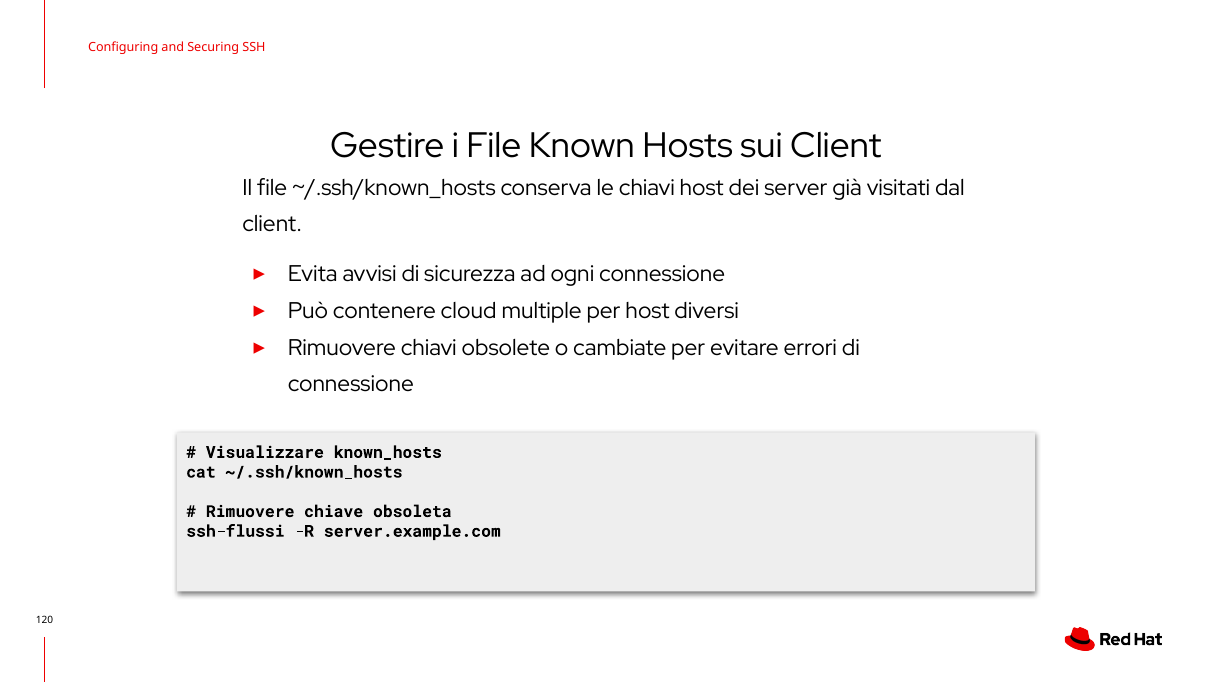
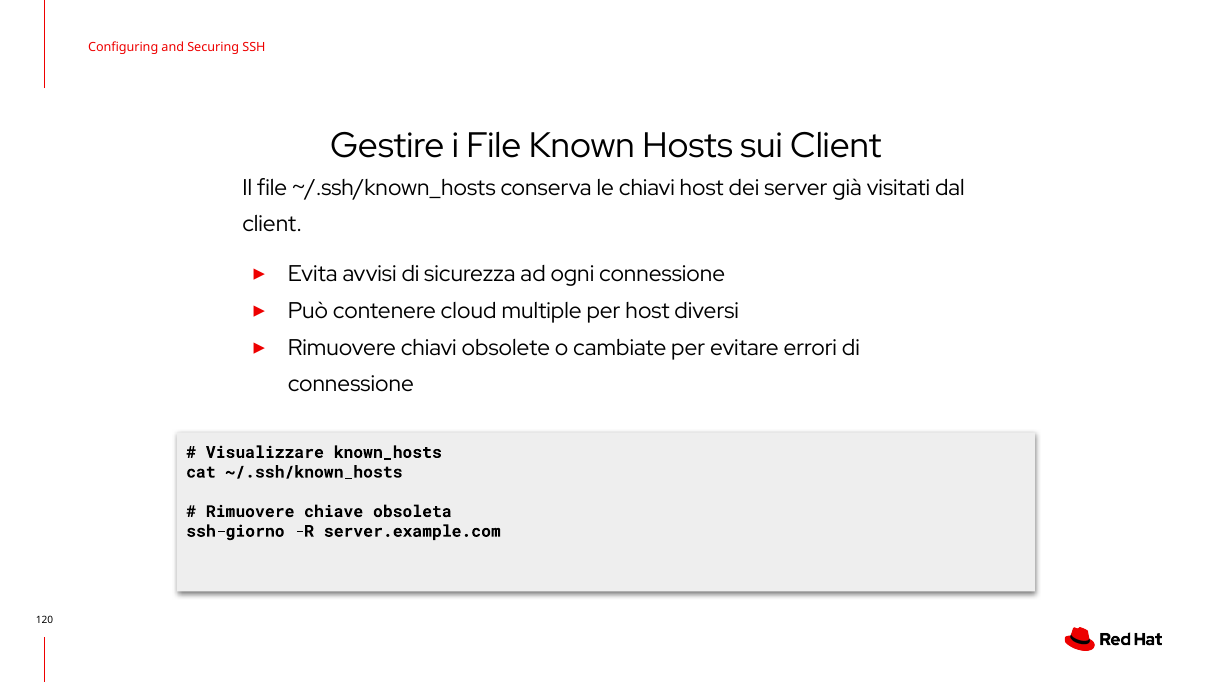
ssh-flussi: ssh-flussi -> ssh-giorno
